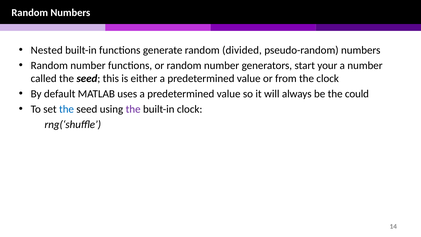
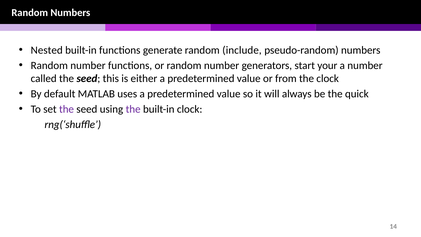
divided: divided -> include
could: could -> quick
the at (67, 109) colour: blue -> purple
